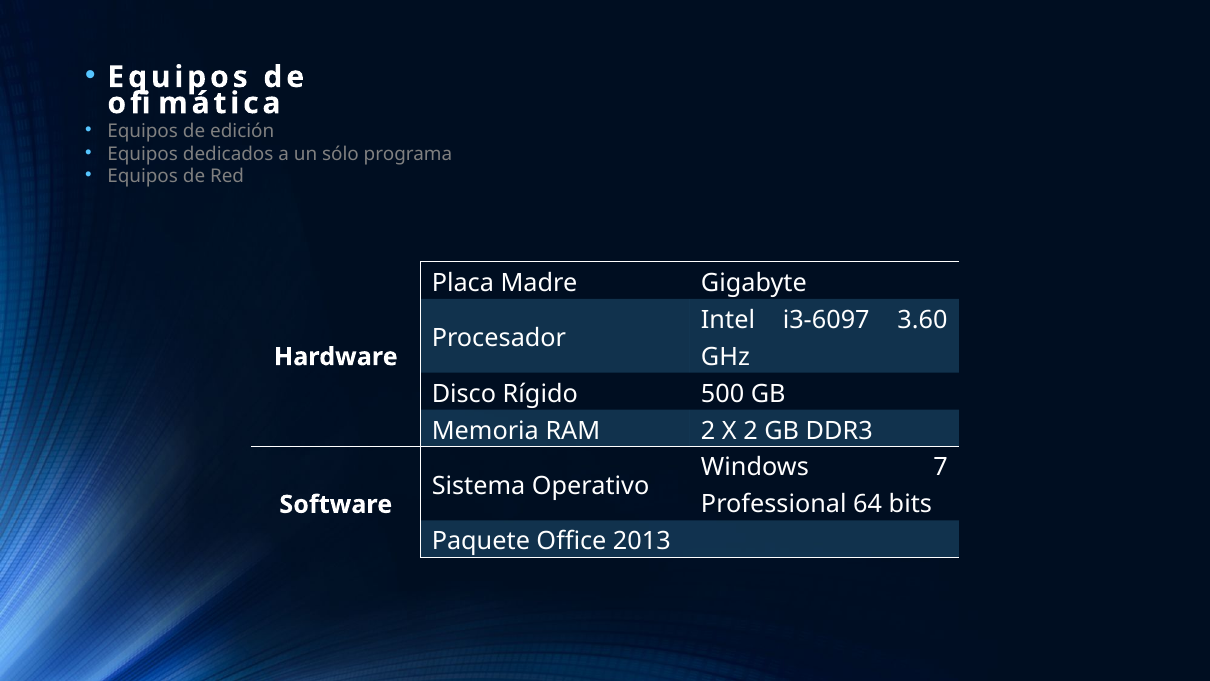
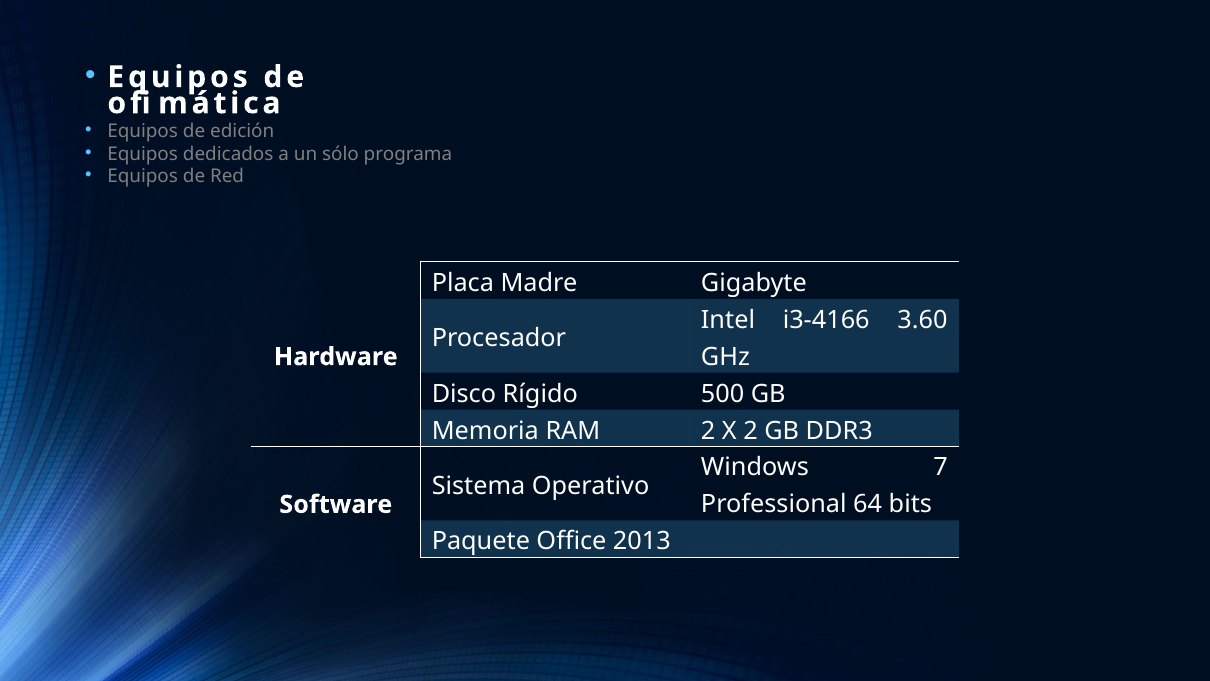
i3-6097: i3-6097 -> i3-4166
